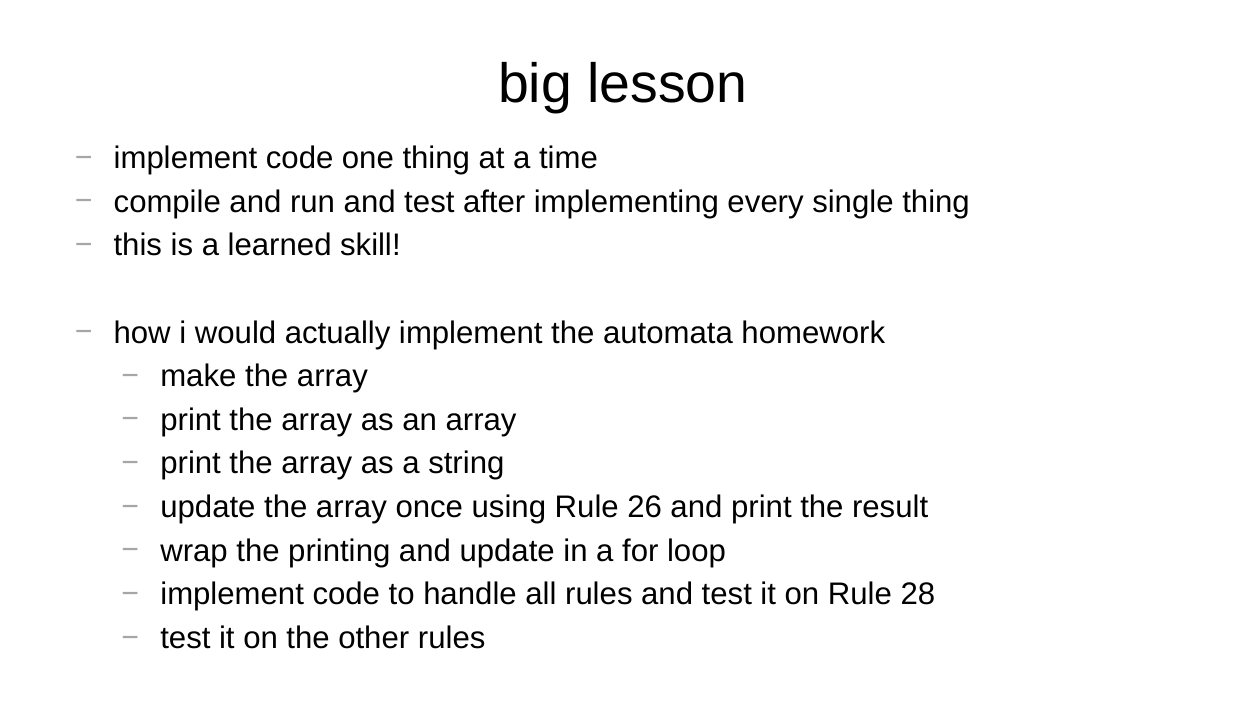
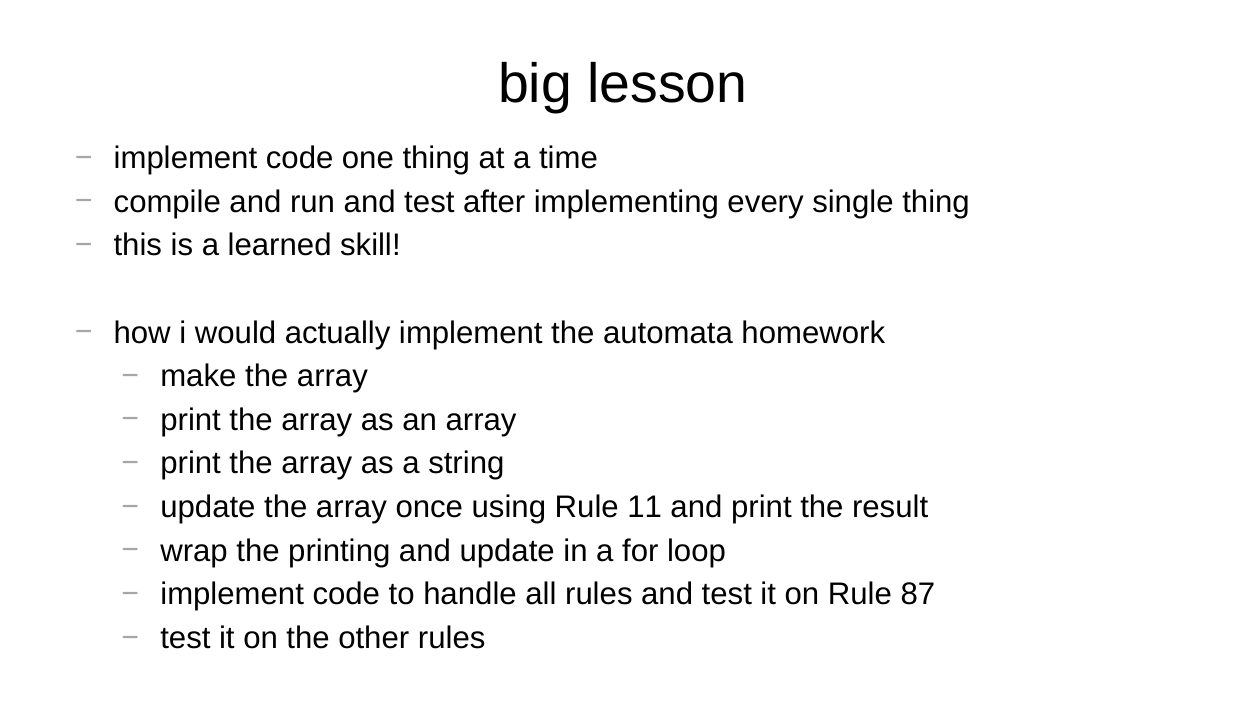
26: 26 -> 11
28: 28 -> 87
